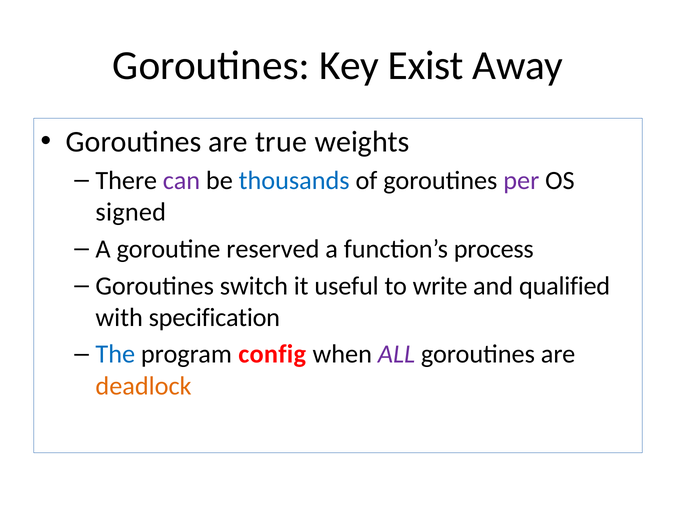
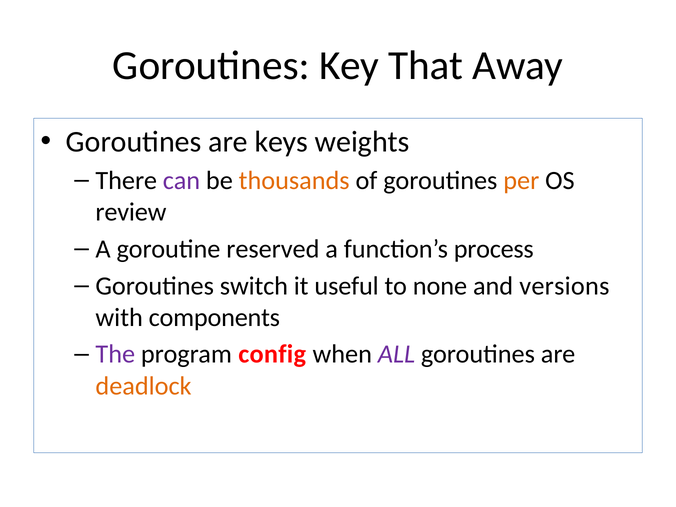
Exist: Exist -> That
true: true -> keys
thousands colour: blue -> orange
per colour: purple -> orange
signed: signed -> review
write: write -> none
qualified: qualified -> versions
specification: specification -> components
The colour: blue -> purple
